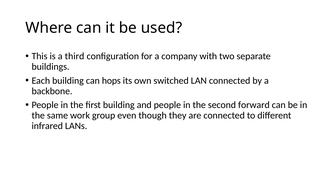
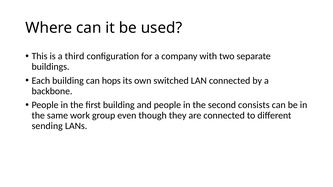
forward: forward -> consists
infrared: infrared -> sending
